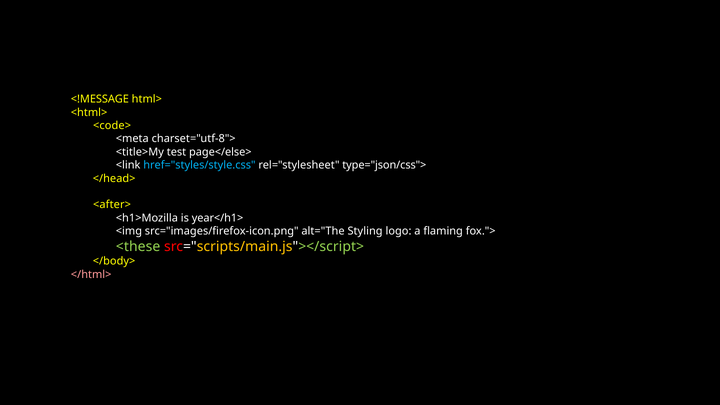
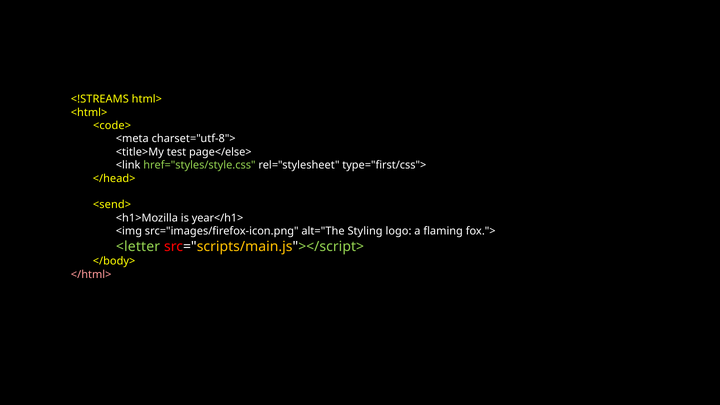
<!MESSAGE: <!MESSAGE -> <!STREAMS
href="styles/style.css colour: light blue -> light green
type="json/css">: type="json/css"> -> type="first/css">
<after>: <after> -> <send>
<these: <these -> <letter
